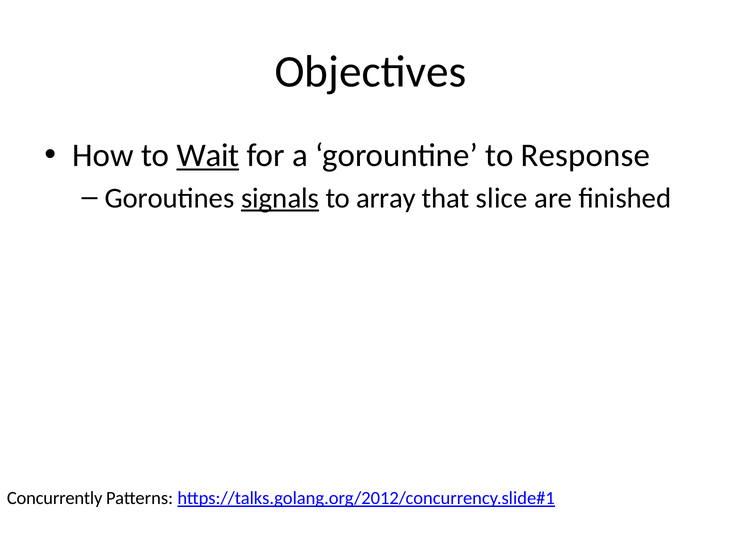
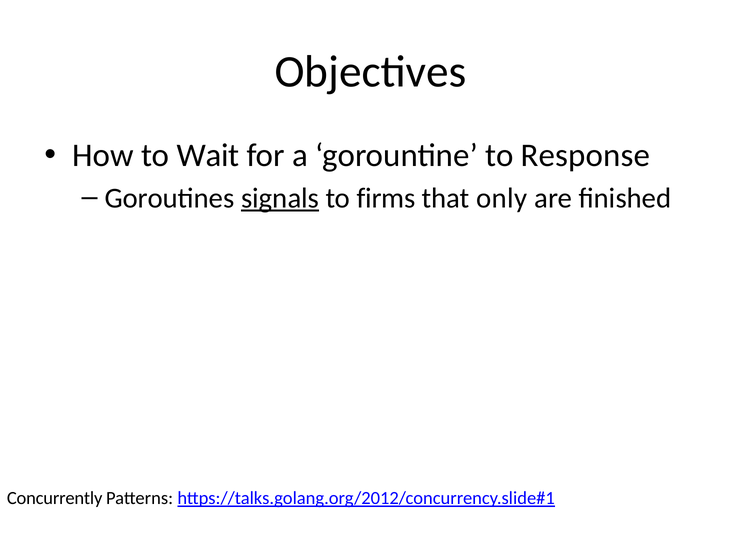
Wait underline: present -> none
array: array -> firms
slice: slice -> only
